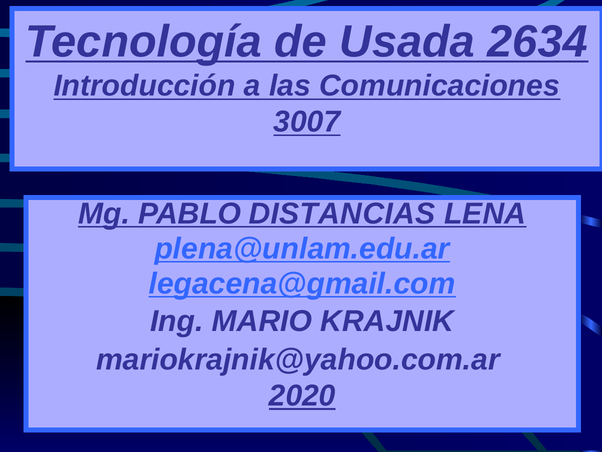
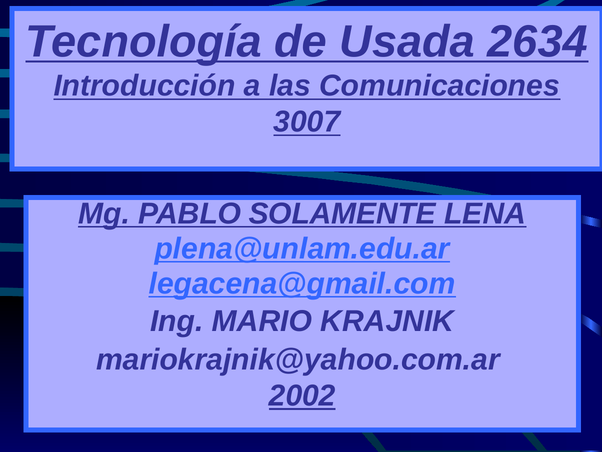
DISTANCIAS: DISTANCIAS -> SOLAMENTE
2020: 2020 -> 2002
